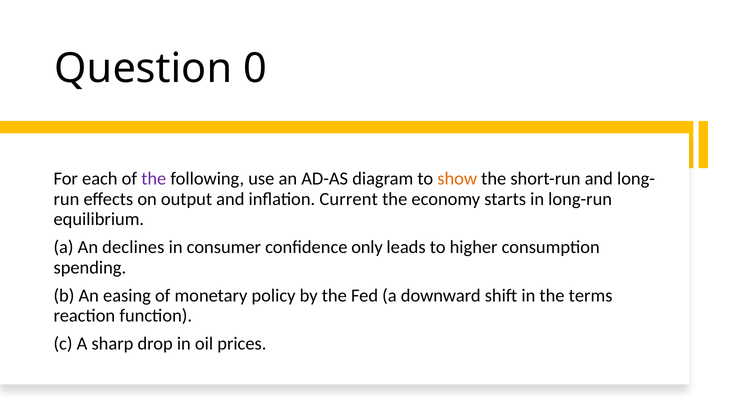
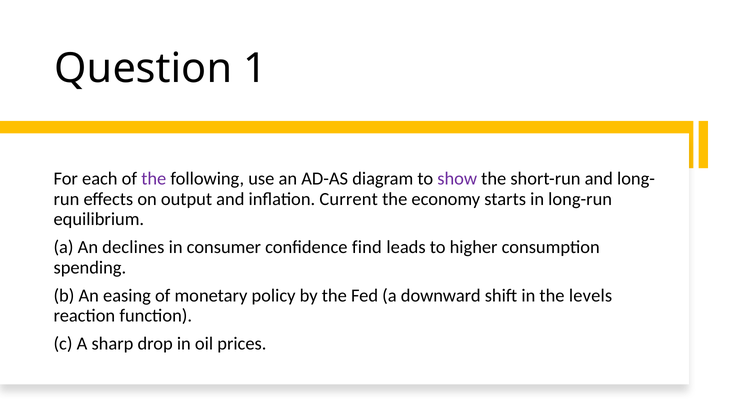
0: 0 -> 1
show colour: orange -> purple
only: only -> find
terms: terms -> levels
